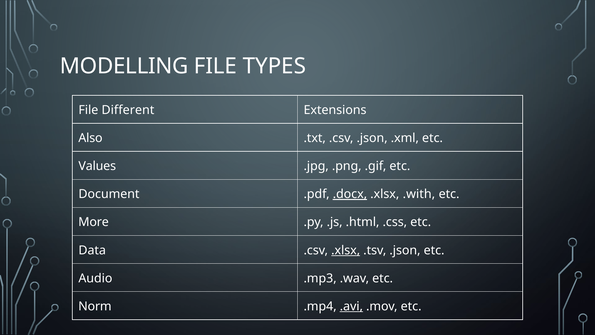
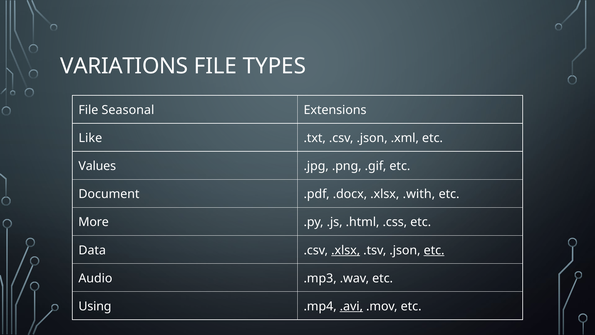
MODELLING: MODELLING -> VARIATIONS
Different: Different -> Seasonal
Also: Also -> Like
.docx underline: present -> none
etc at (434, 250) underline: none -> present
Norm: Norm -> Using
